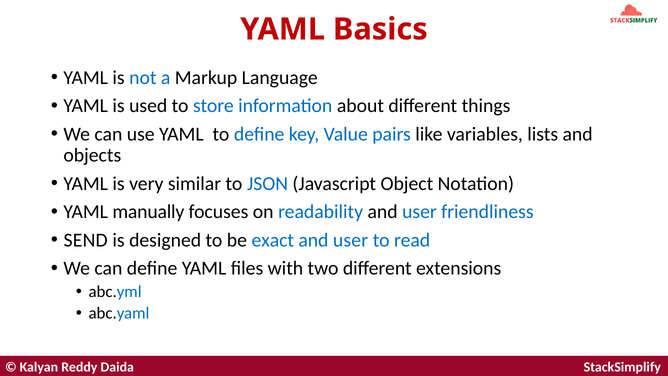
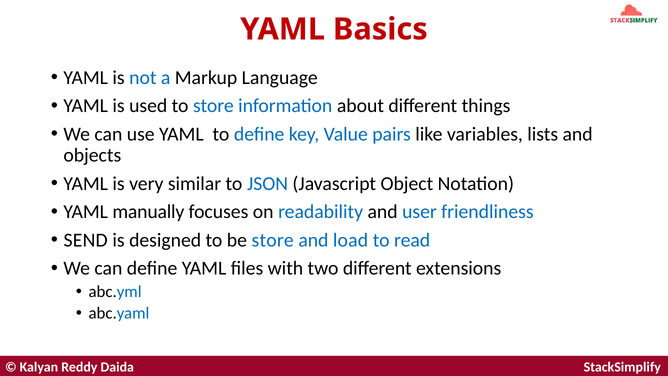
be exact: exact -> store
user at (351, 240): user -> load
